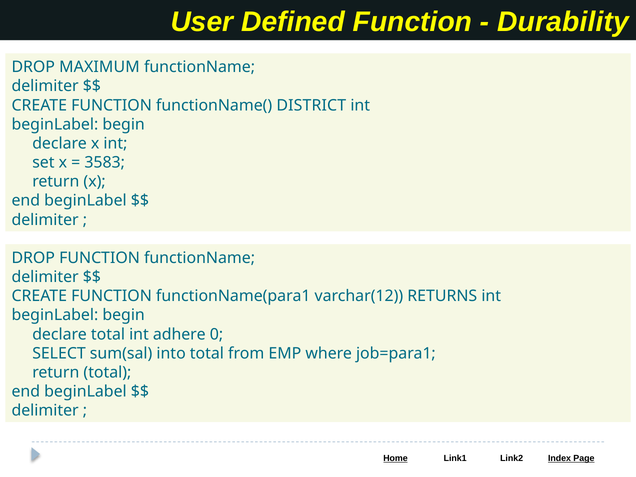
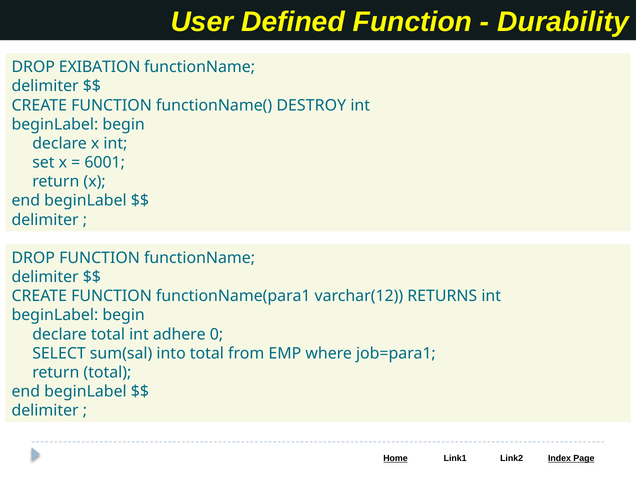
MAXIMUM: MAXIMUM -> EXIBATION
DISTRICT: DISTRICT -> DESTROY
3583: 3583 -> 6001
